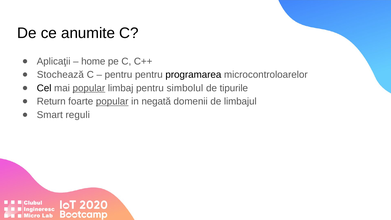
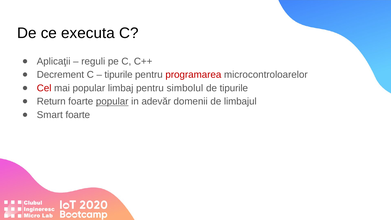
anumite: anumite -> executa
home: home -> reguli
Stochează: Stochează -> Decrement
pentru at (118, 75): pentru -> tipurile
programarea colour: black -> red
Cel colour: black -> red
popular at (89, 88) underline: present -> none
negată: negată -> adevăr
Smart reguli: reguli -> foarte
